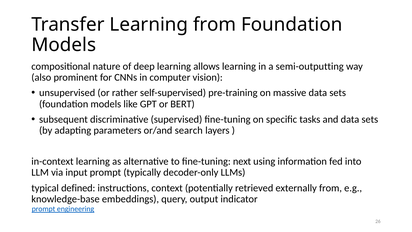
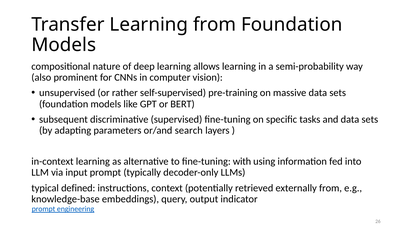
semi-outputting: semi-outputting -> semi-probability
next: next -> with
